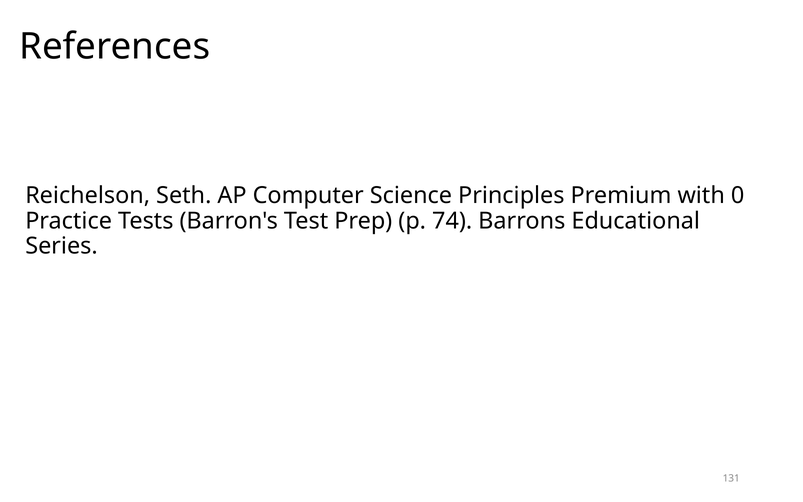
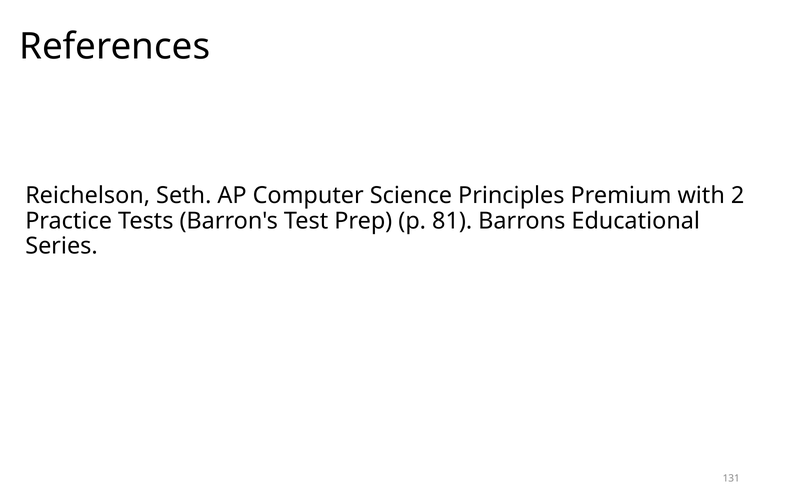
0: 0 -> 2
74: 74 -> 81
